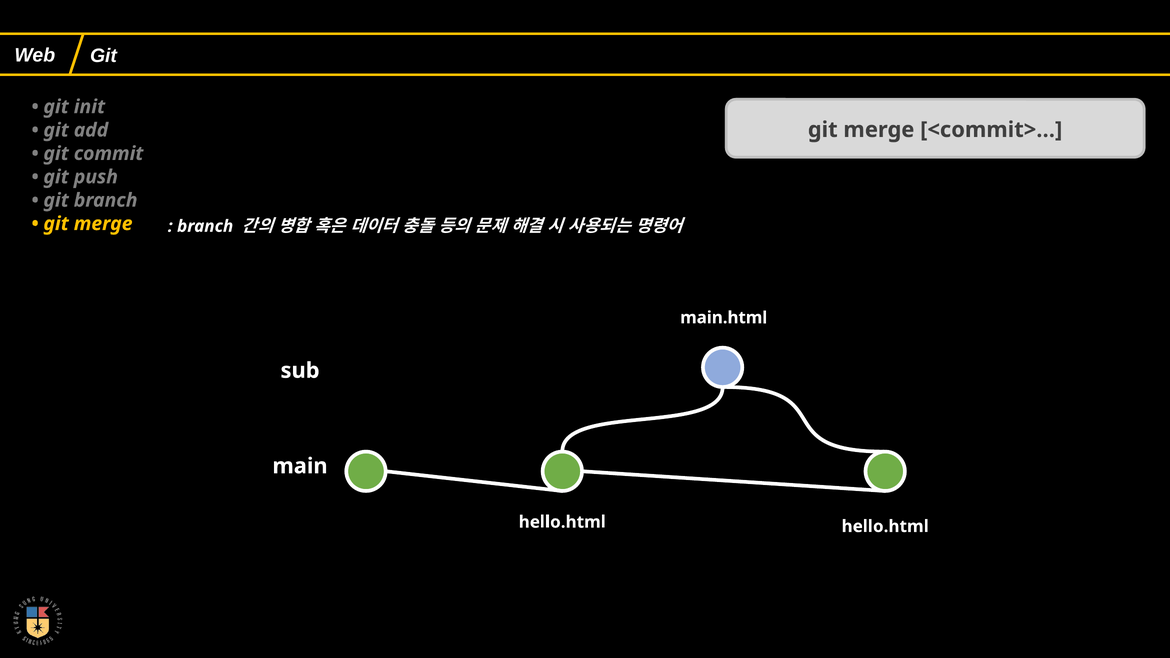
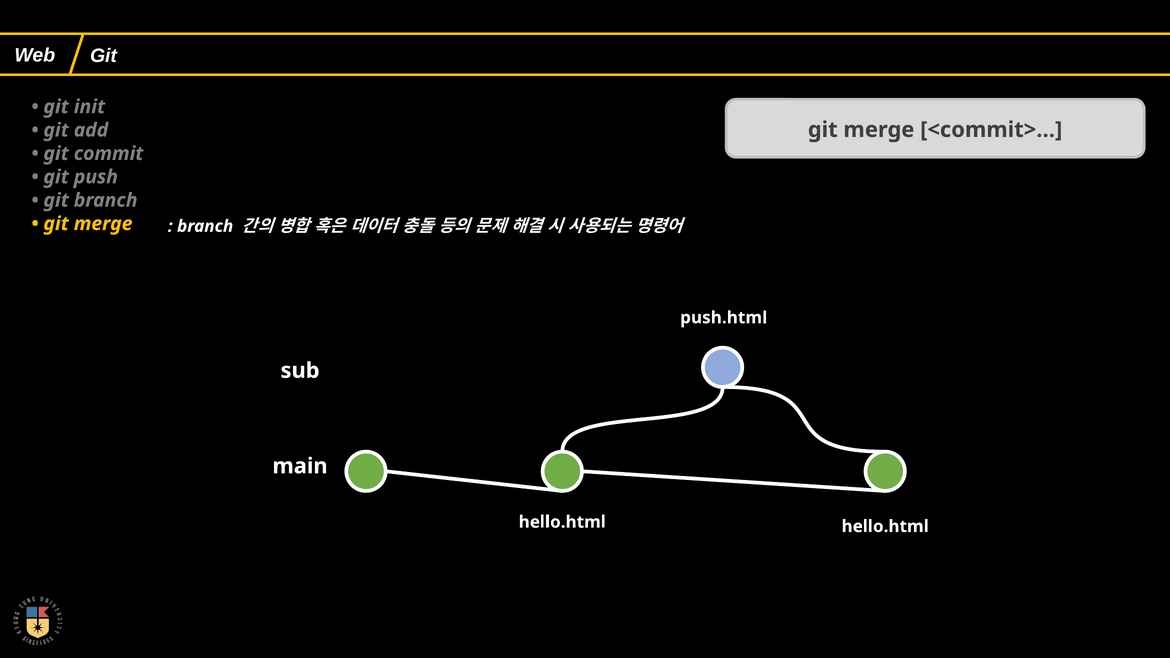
main.html: main.html -> push.html
